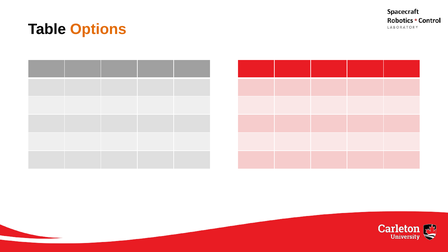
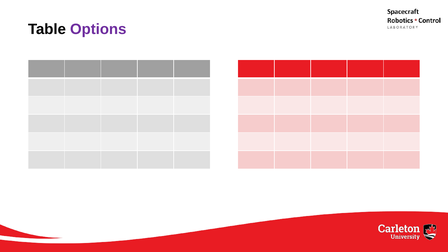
Options colour: orange -> purple
